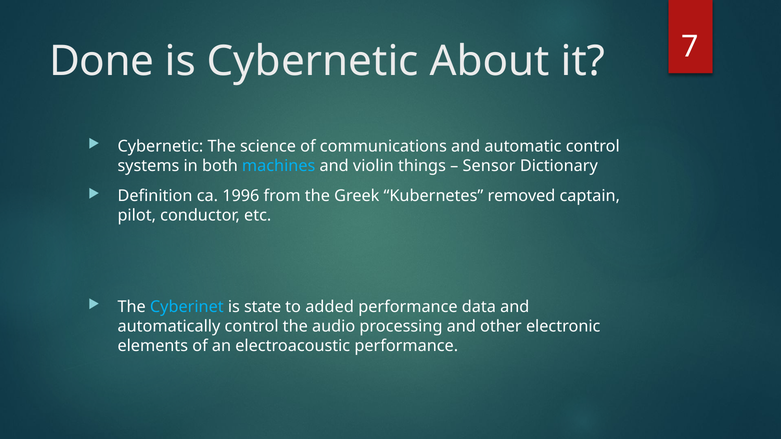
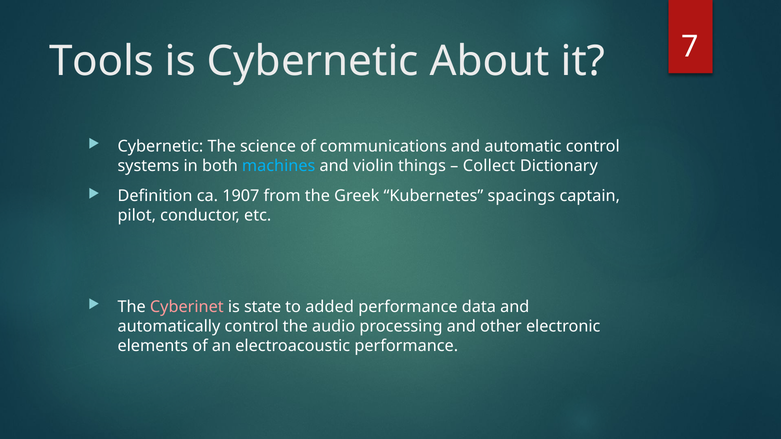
Done: Done -> Tools
Sensor: Sensor -> Collect
1996: 1996 -> 1907
removed: removed -> spacings
Cyberinet colour: light blue -> pink
